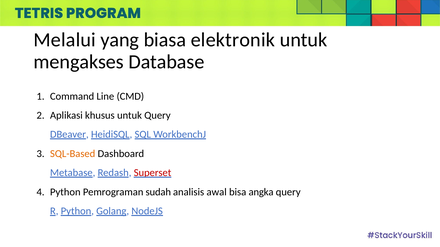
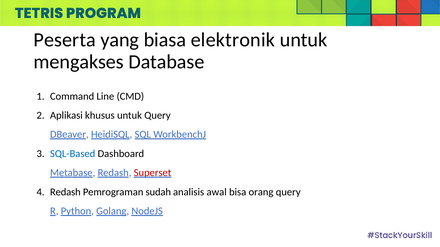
Melalui: Melalui -> Peserta
SQL-Based colour: orange -> blue
Python at (65, 192): Python -> Redash
angka: angka -> orang
